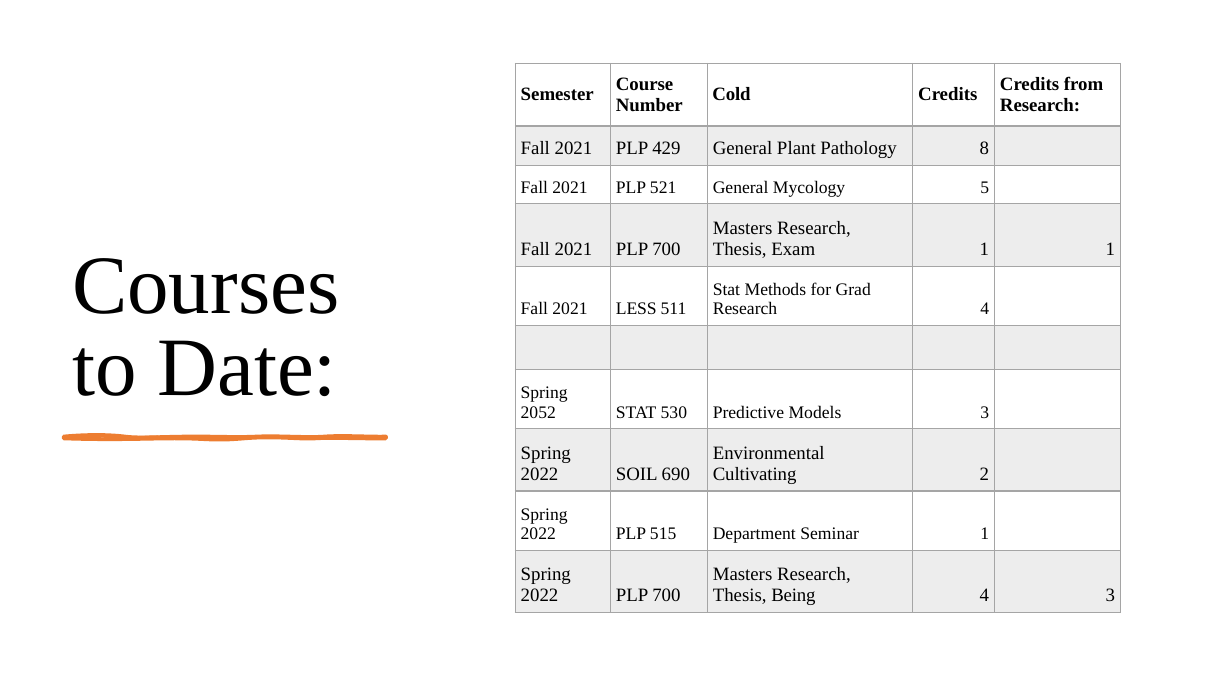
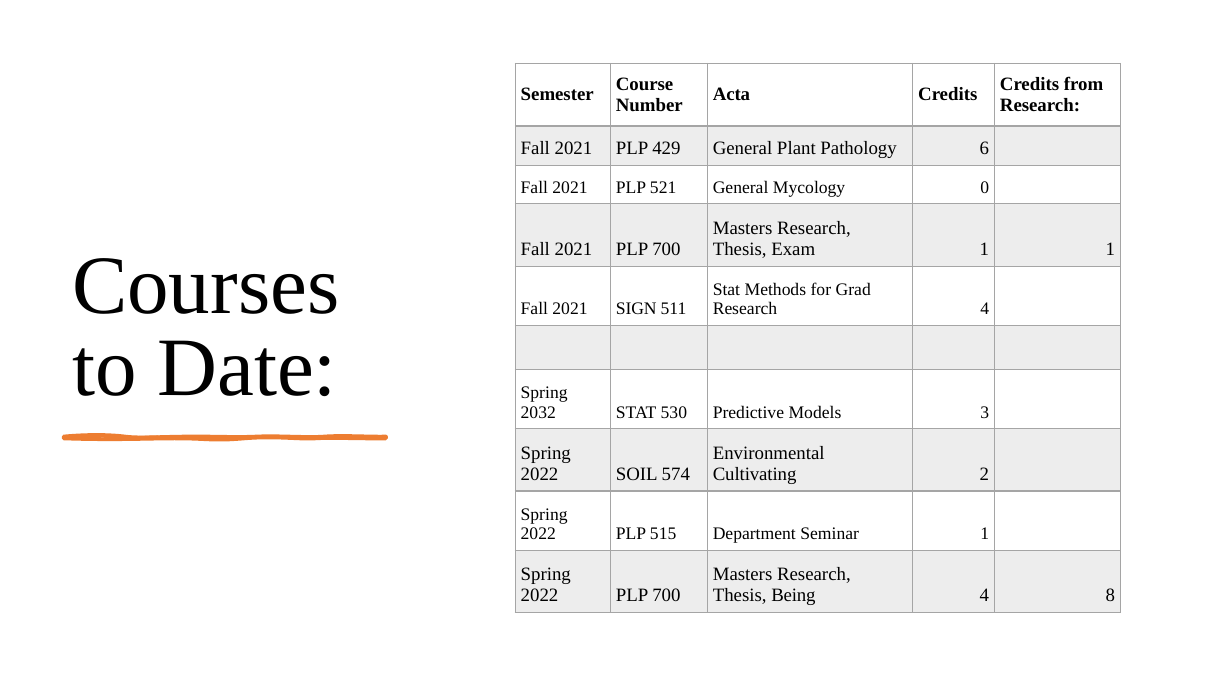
Cold: Cold -> Acta
8: 8 -> 6
5: 5 -> 0
LESS: LESS -> SIGN
2052: 2052 -> 2032
690: 690 -> 574
4 3: 3 -> 8
